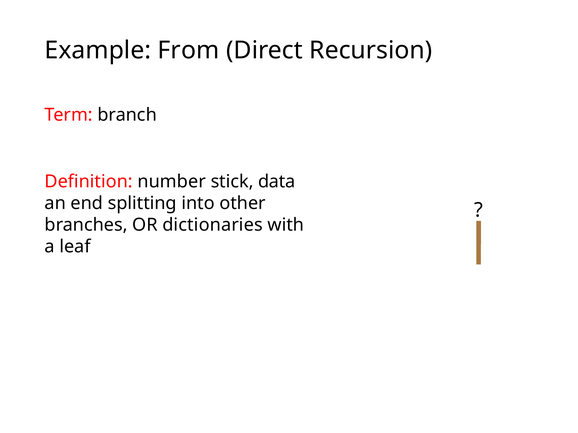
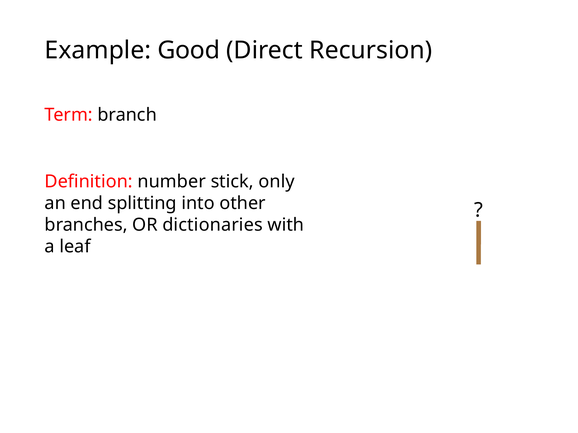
From: From -> Good
data: data -> only
